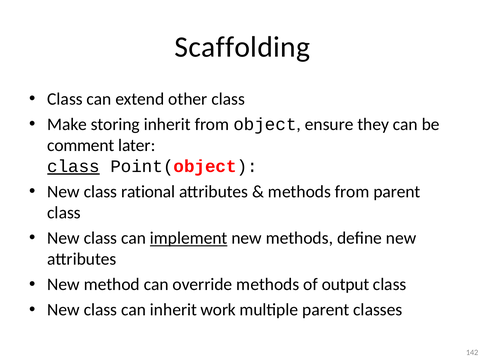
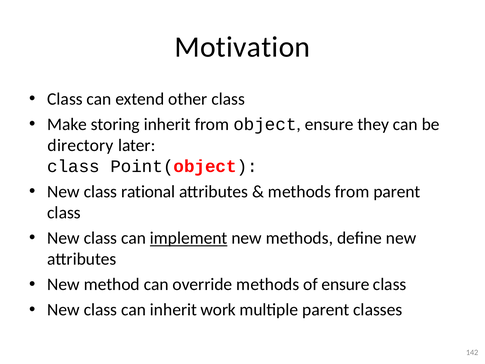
Scaffolding: Scaffolding -> Motivation
comment: comment -> directory
class at (74, 166) underline: present -> none
of output: output -> ensure
